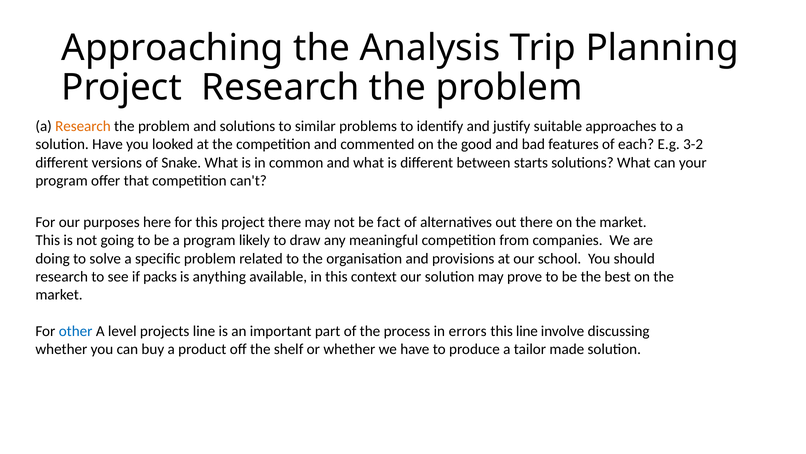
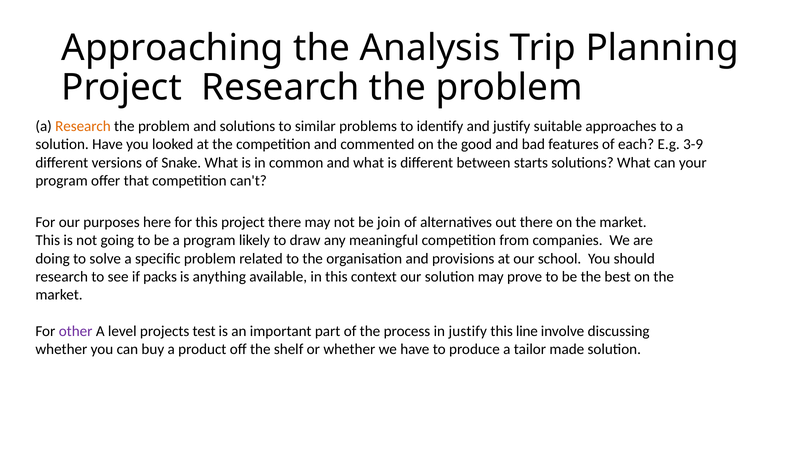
3-2: 3-2 -> 3-9
fact: fact -> join
other colour: blue -> purple
projects line: line -> test
in errors: errors -> justify
